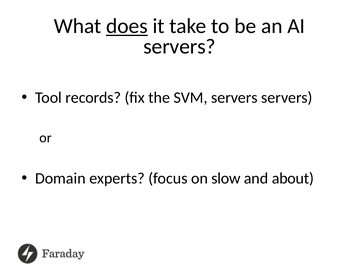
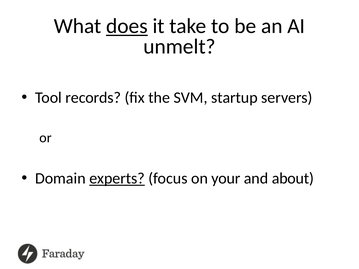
servers at (179, 47): servers -> unmelt
SVM servers: servers -> startup
experts underline: none -> present
slow: slow -> your
